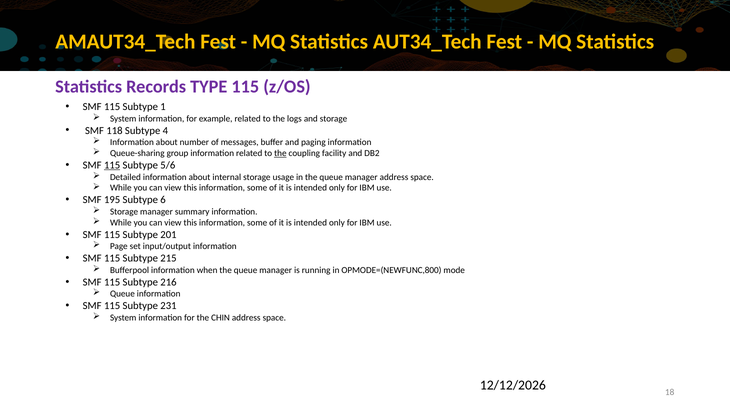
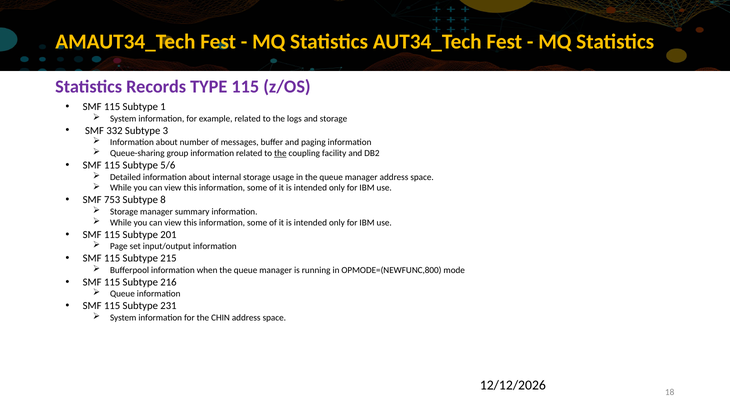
118: 118 -> 332
4: 4 -> 3
115 at (112, 165) underline: present -> none
195: 195 -> 753
6: 6 -> 8
